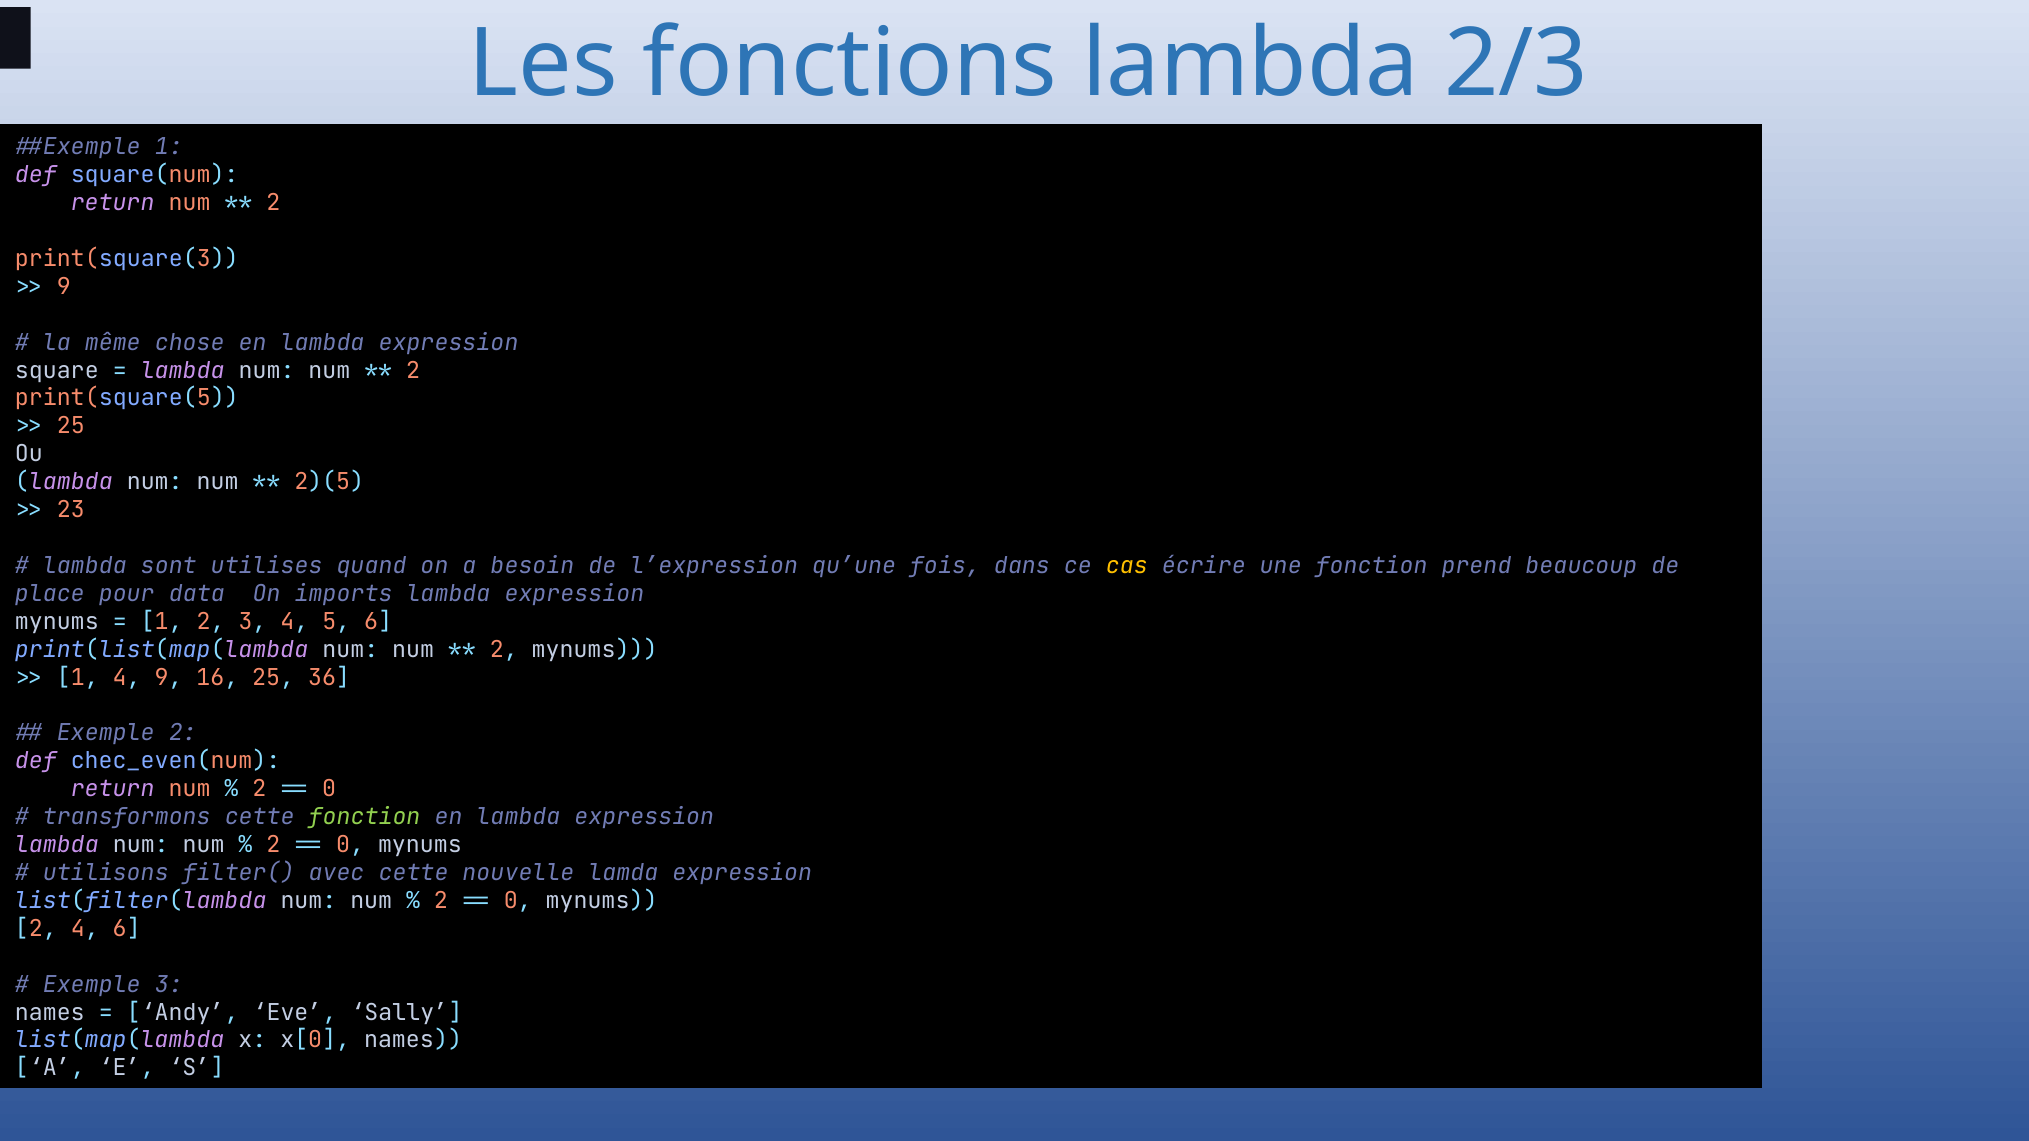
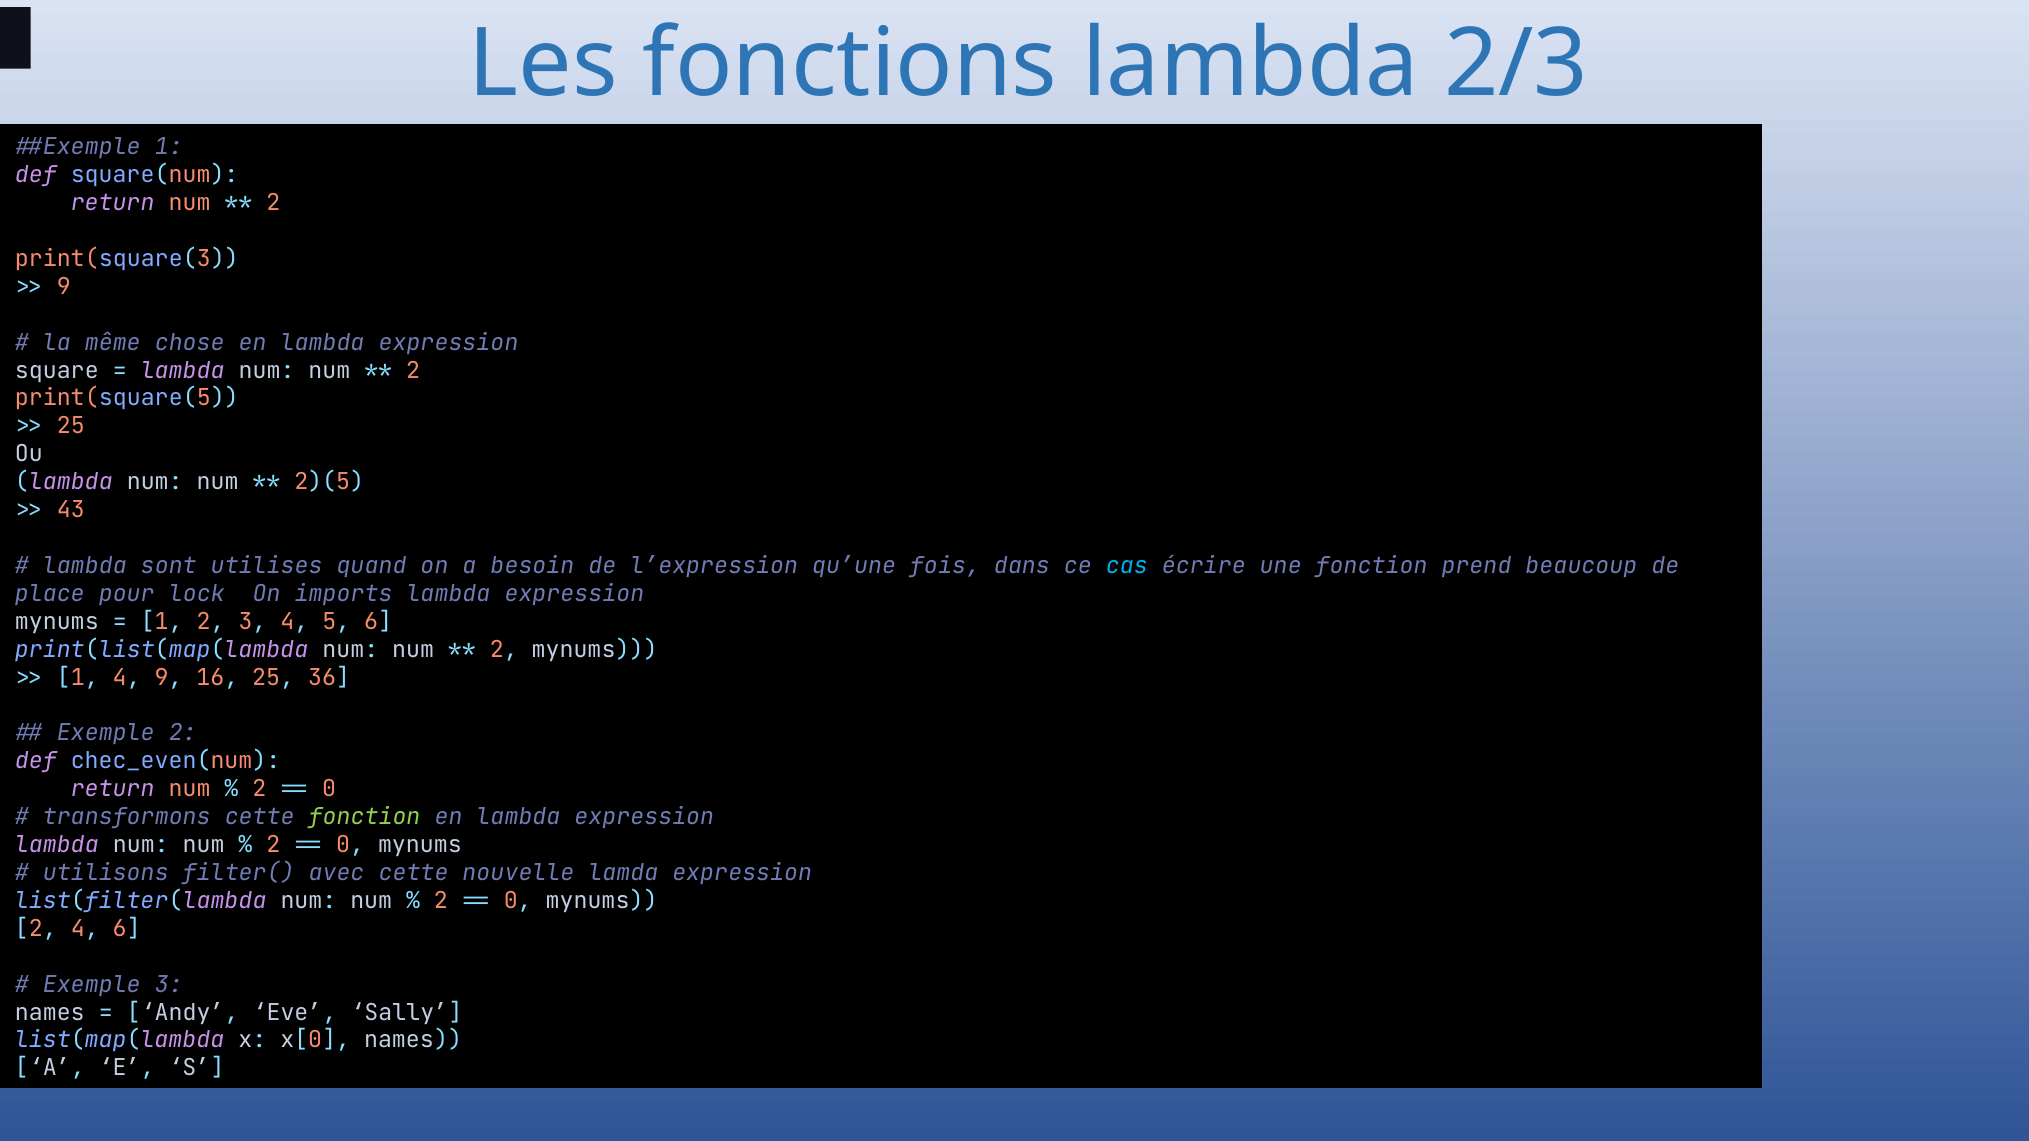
23: 23 -> 43
cas colour: yellow -> light blue
data: data -> lock
